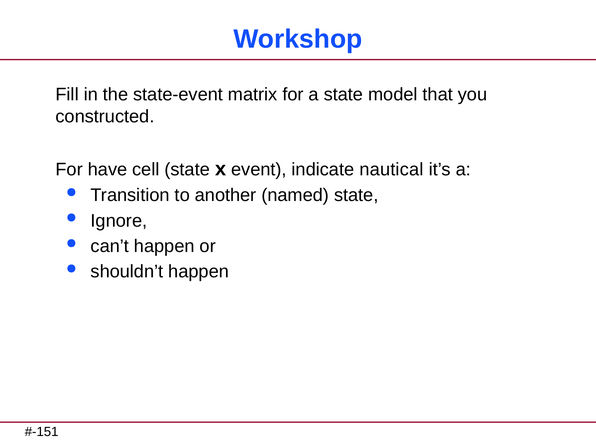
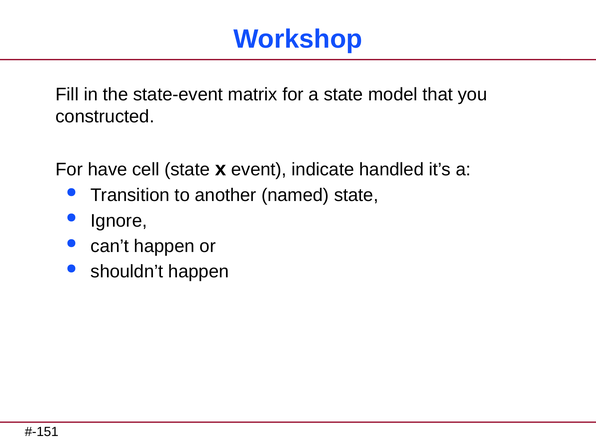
nautical: nautical -> handled
